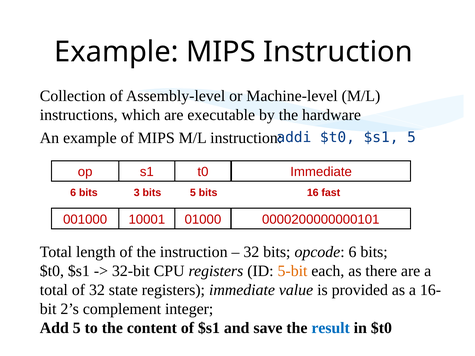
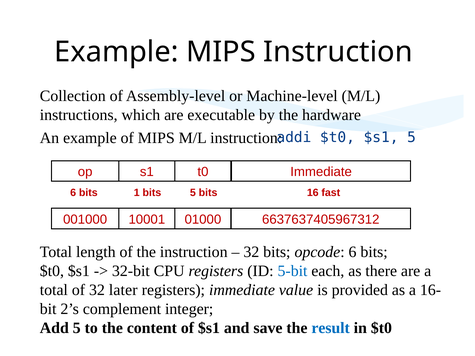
3: 3 -> 1
0000200000000101: 0000200000000101 -> 6637637405967312
5-bit colour: orange -> blue
state: state -> later
